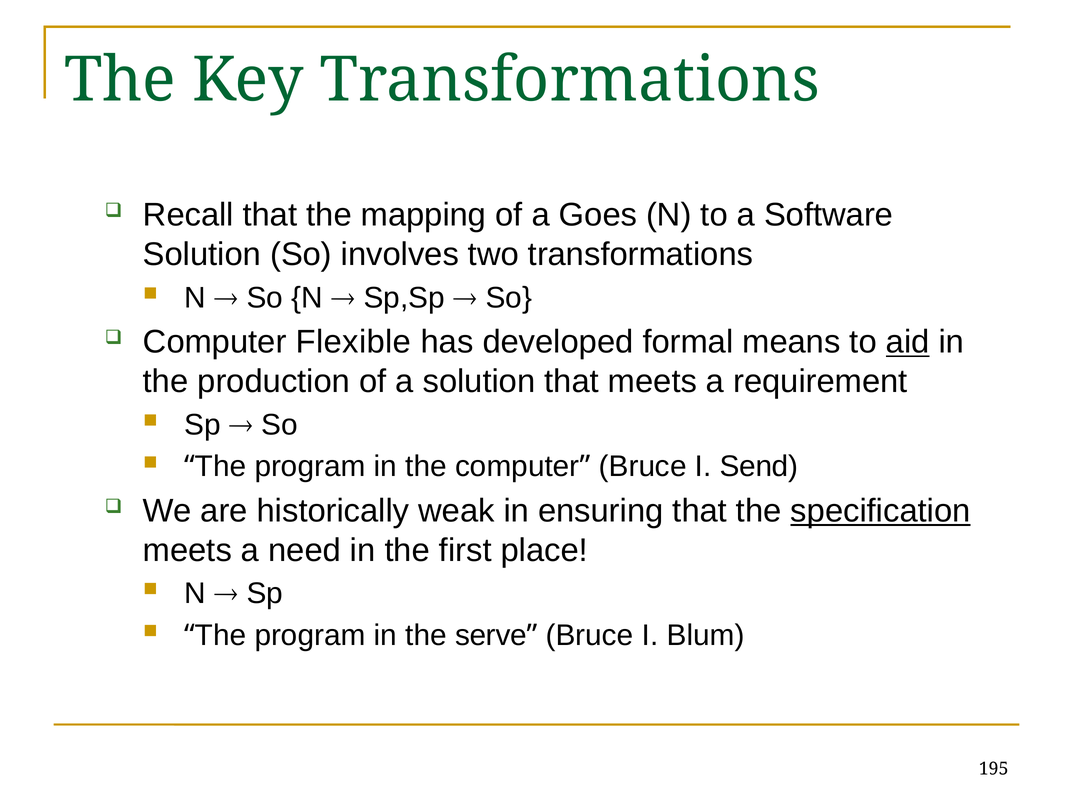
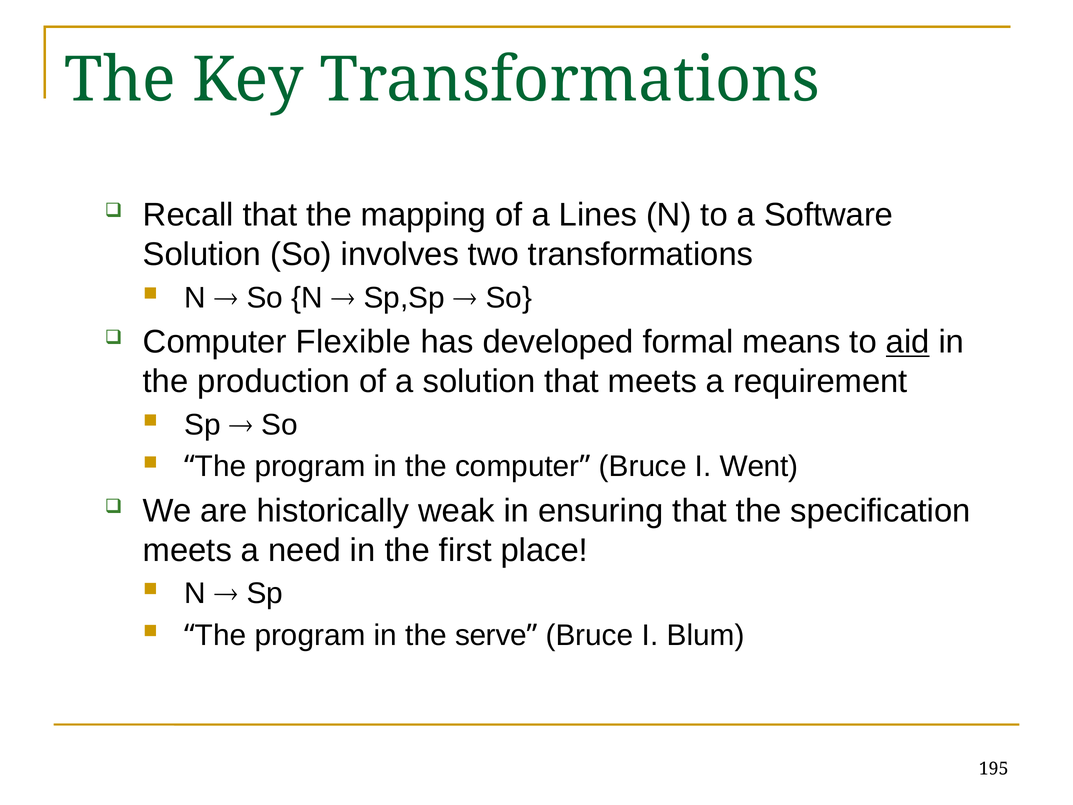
Goes: Goes -> Lines
Send: Send -> Went
specification underline: present -> none
